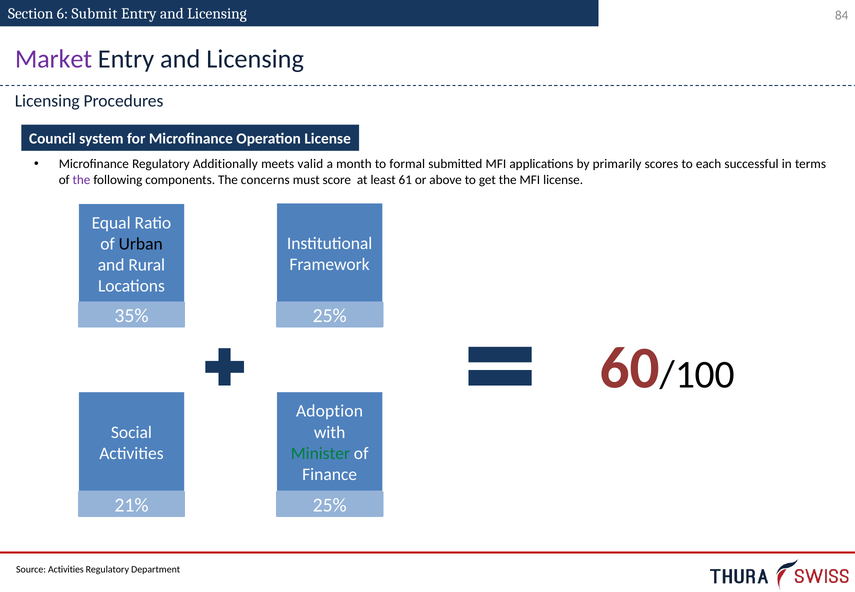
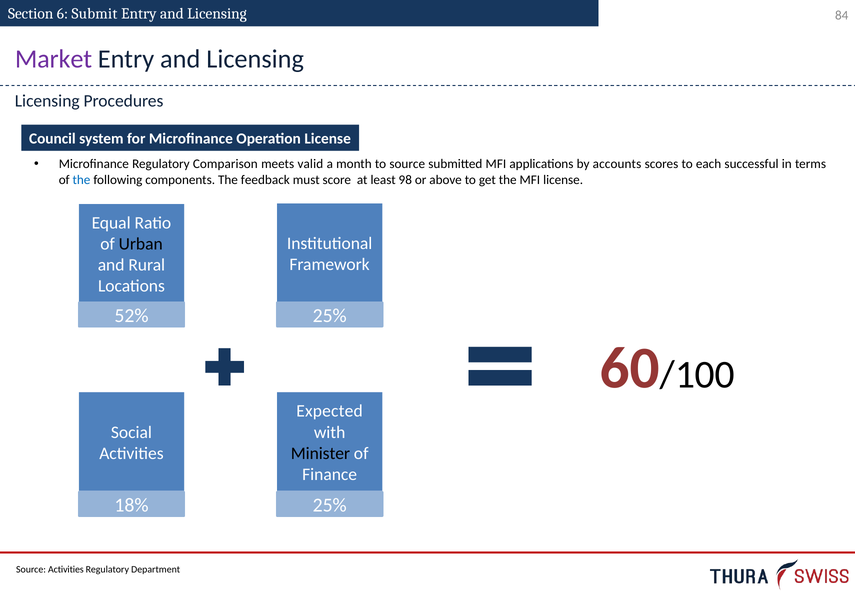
Additionally: Additionally -> Comparison
to formal: formal -> source
primarily: primarily -> accounts
the at (81, 180) colour: purple -> blue
concerns: concerns -> feedback
61: 61 -> 98
35%: 35% -> 52%
Adoption: Adoption -> Expected
Minister colour: green -> black
21%: 21% -> 18%
